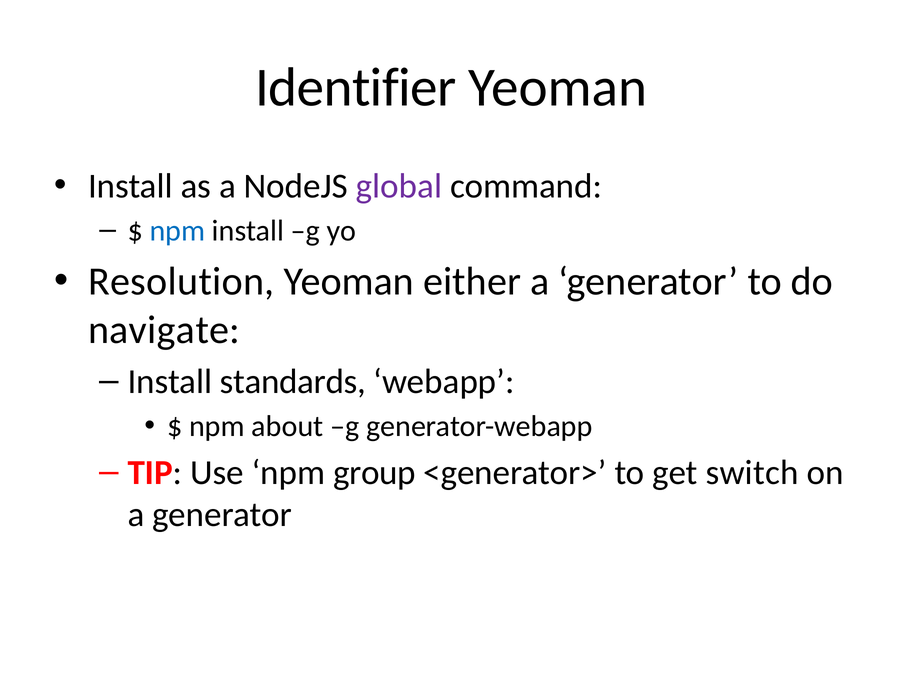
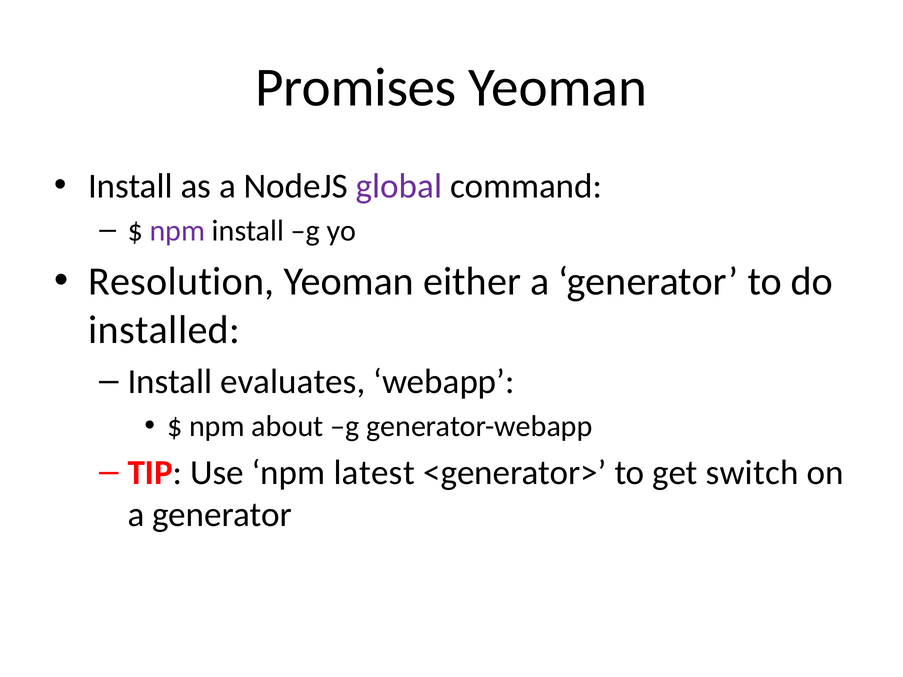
Identifier: Identifier -> Promises
npm at (177, 231) colour: blue -> purple
navigate: navigate -> installed
standards: standards -> evaluates
group: group -> latest
